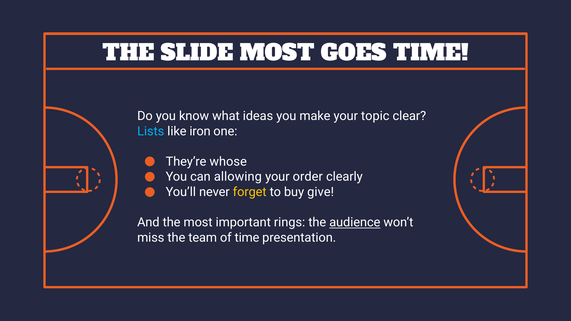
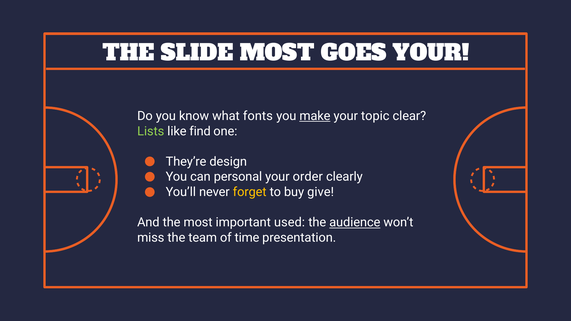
GOES TIME: TIME -> YOUR
ideas: ideas -> fonts
make underline: none -> present
Lists colour: light blue -> light green
iron: iron -> find
whose: whose -> design
allowing: allowing -> personal
rings: rings -> used
